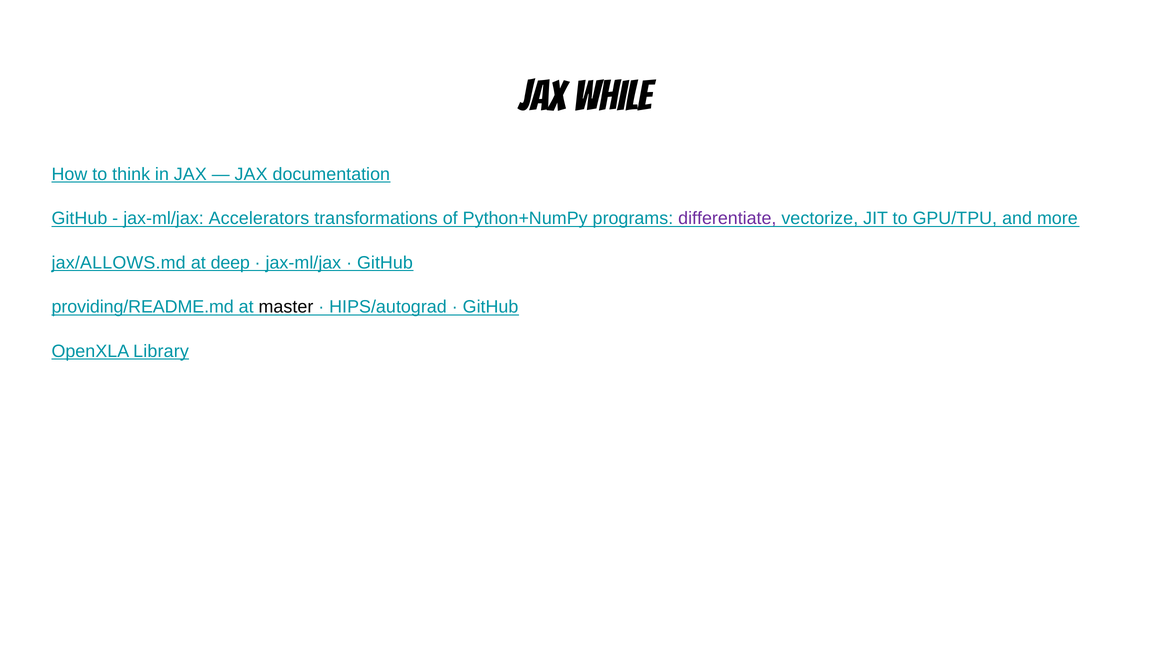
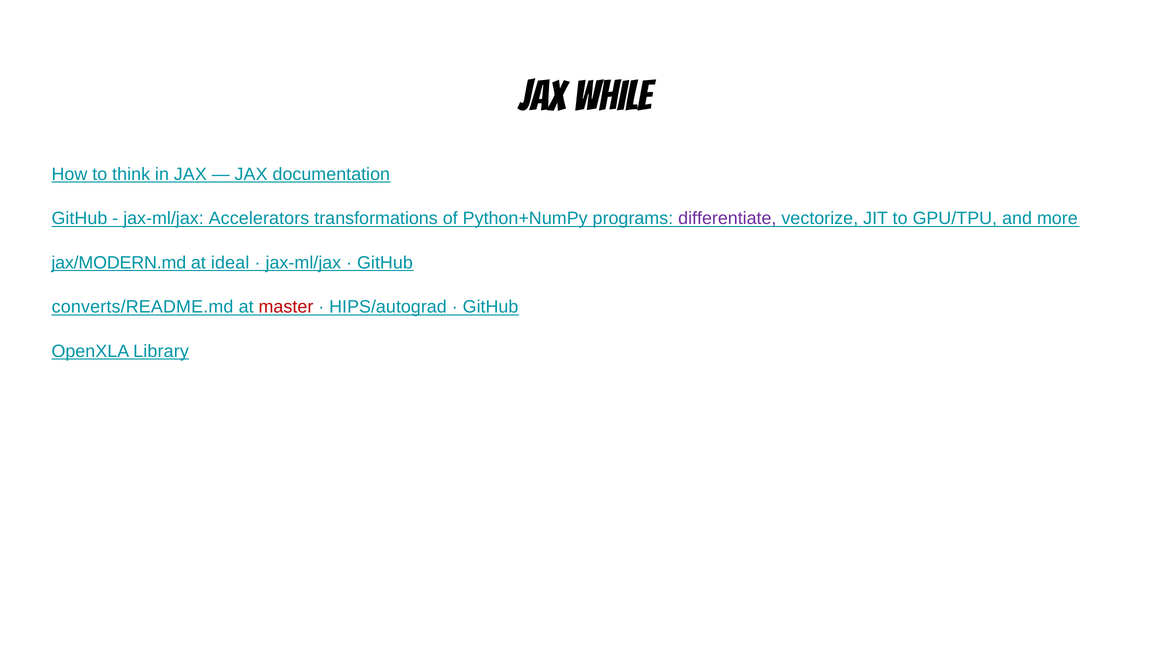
jax/ALLOWS.md: jax/ALLOWS.md -> jax/MODERN.md
deep: deep -> ideal
providing/README.md: providing/README.md -> converts/README.md
master colour: black -> red
